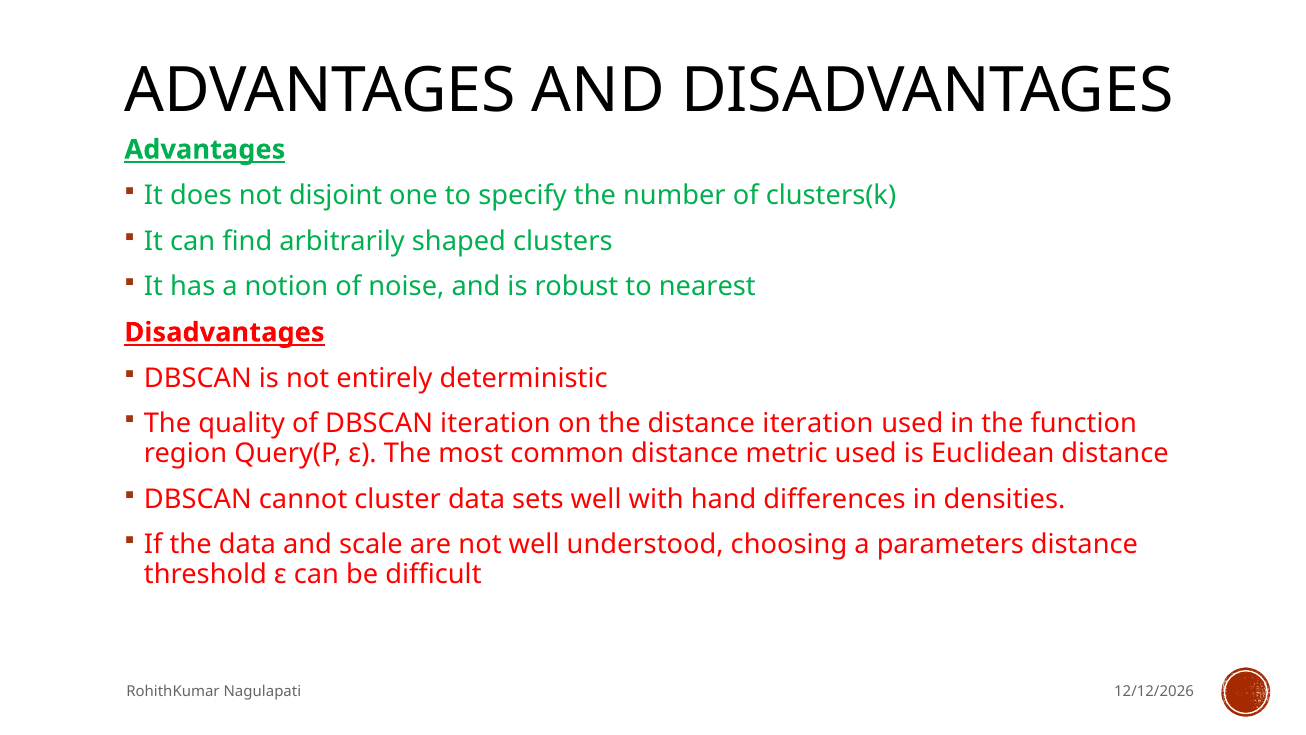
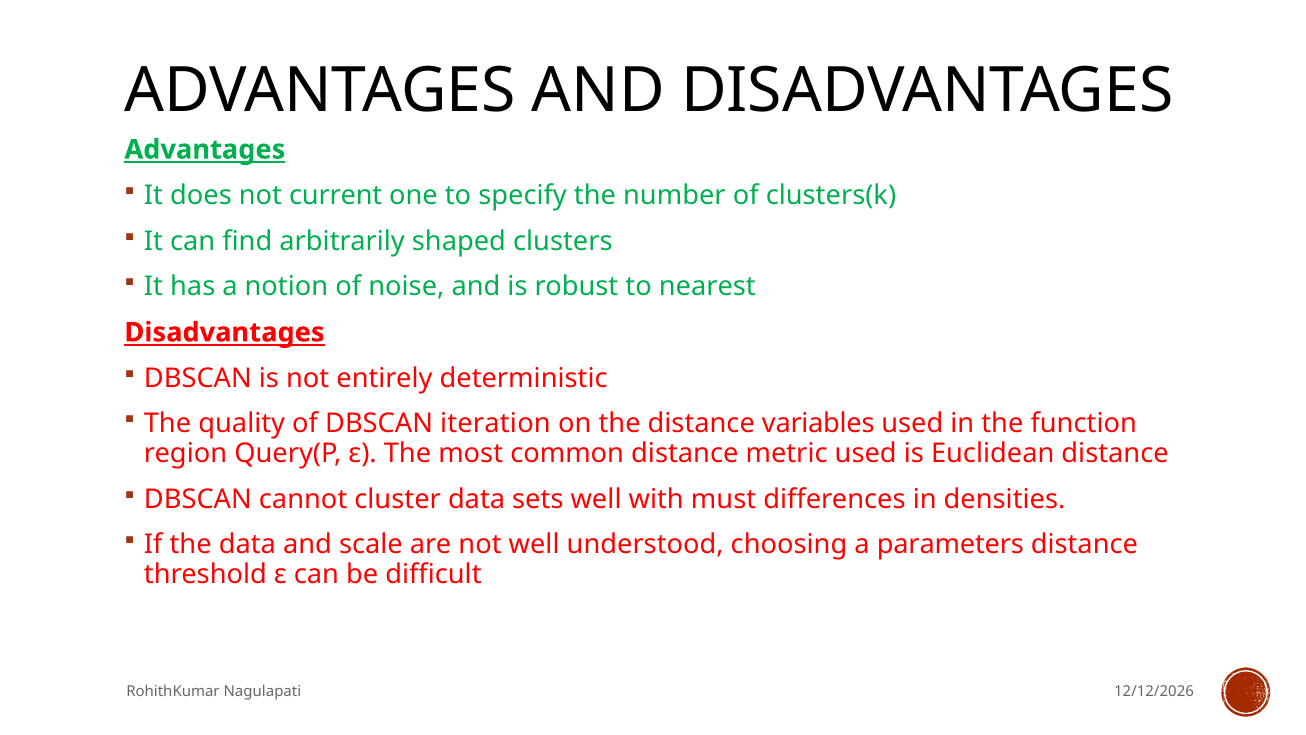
disjoint: disjoint -> current
distance iteration: iteration -> variables
hand: hand -> must
